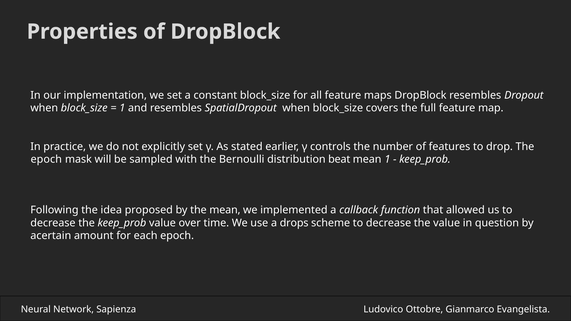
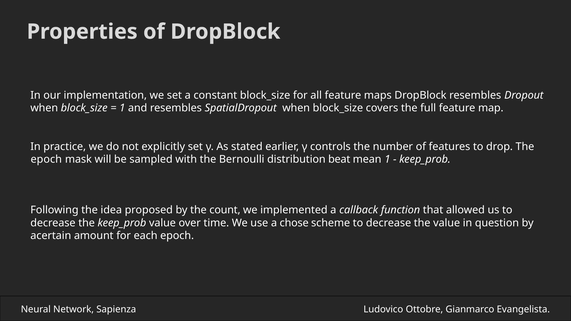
the mean: mean -> count
drops: drops -> chose
